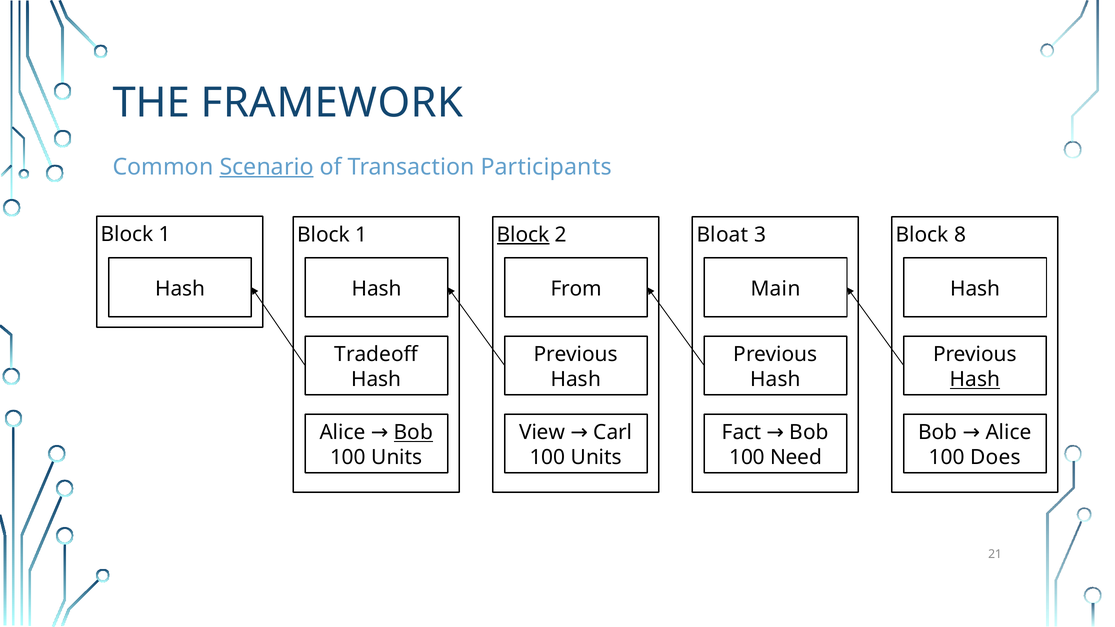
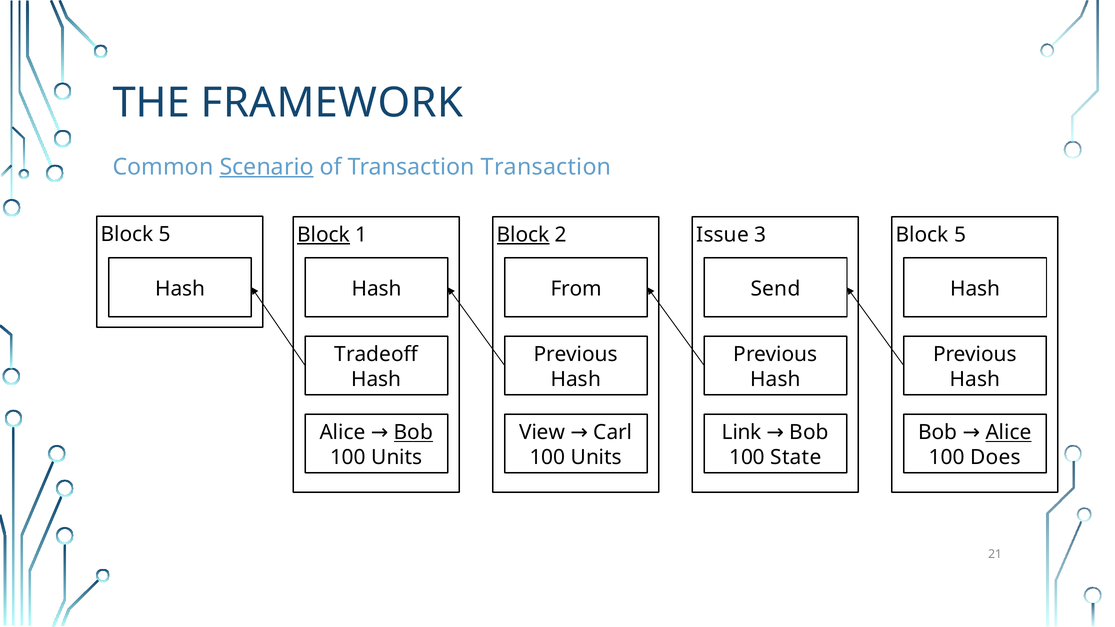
Transaction Participants: Participants -> Transaction
1 at (165, 235): 1 -> 5
Block at (324, 235) underline: none -> present
Bloat: Bloat -> Issue
8 at (960, 235): 8 -> 5
Main: Main -> Send
Hash at (975, 380) underline: present -> none
Fact: Fact -> Link
Alice at (1009, 433) underline: none -> present
Need: Need -> State
